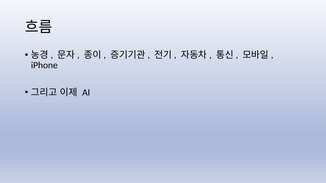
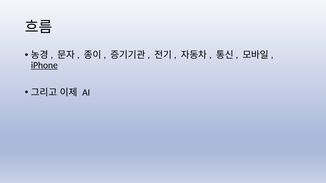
iPhone underline: none -> present
